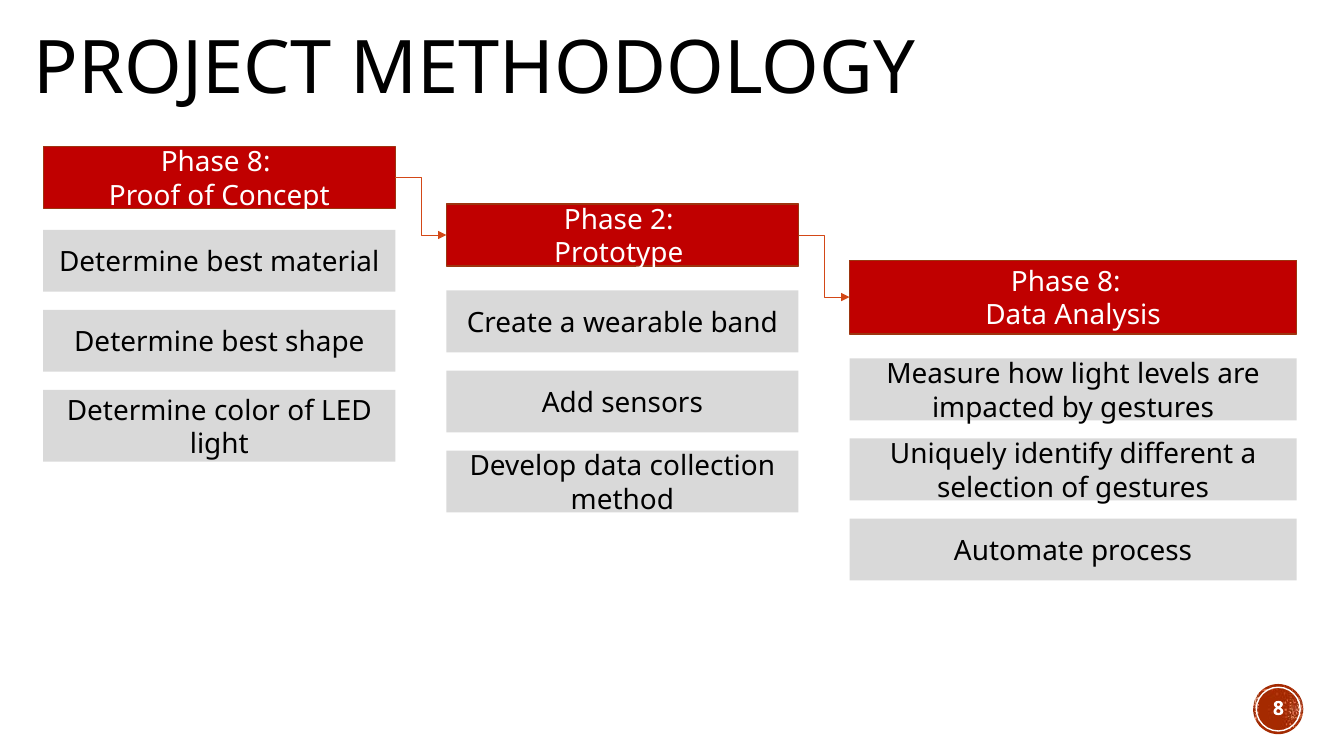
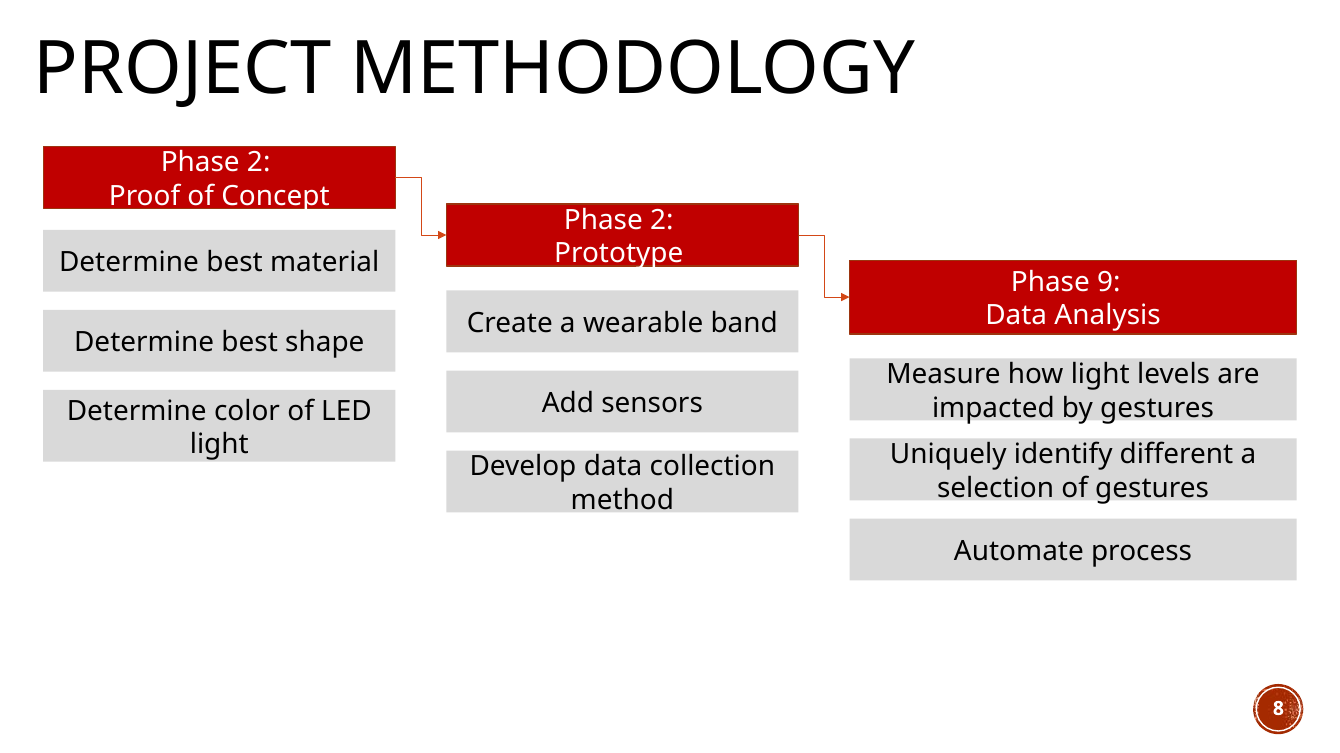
8 at (259, 163): 8 -> 2
8 at (1109, 283): 8 -> 9
